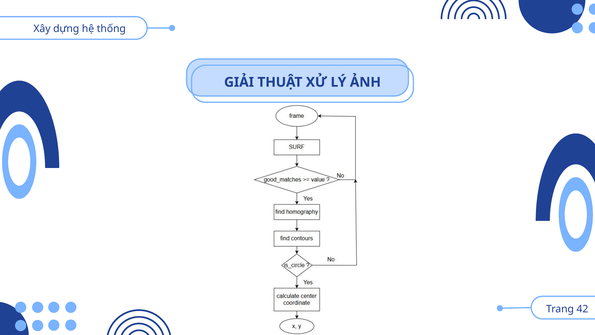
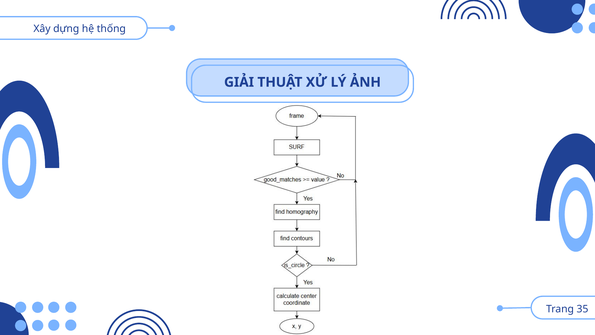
42: 42 -> 35
